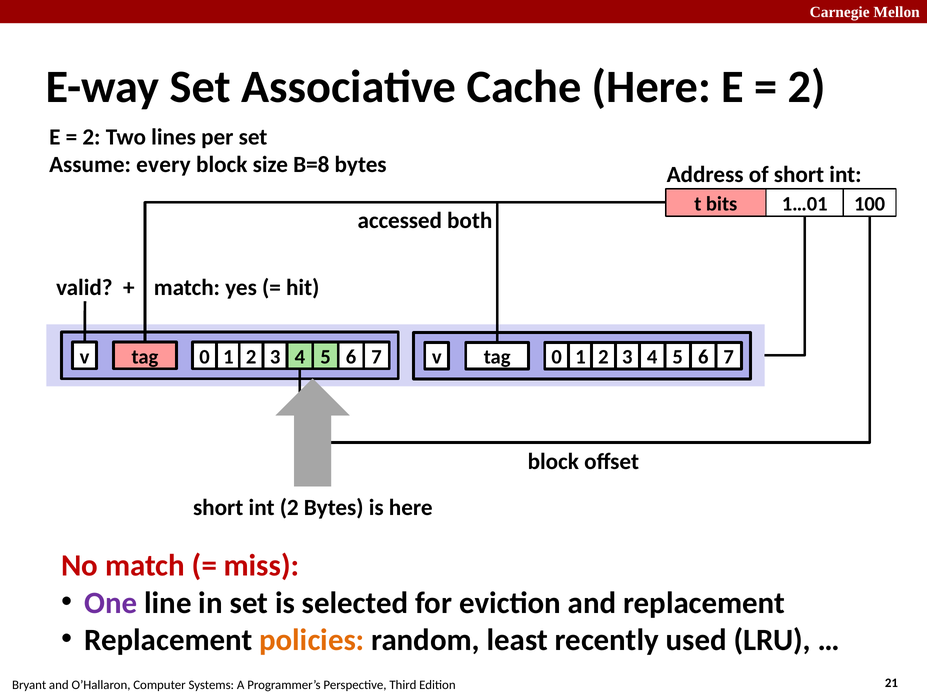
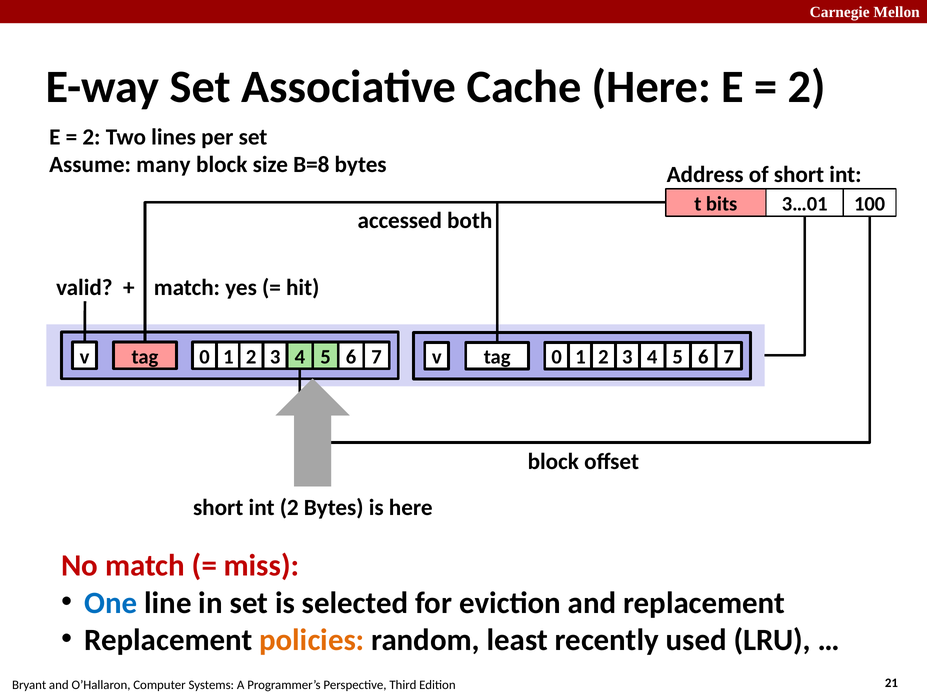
every: every -> many
1…01: 1…01 -> 3…01
One colour: purple -> blue
